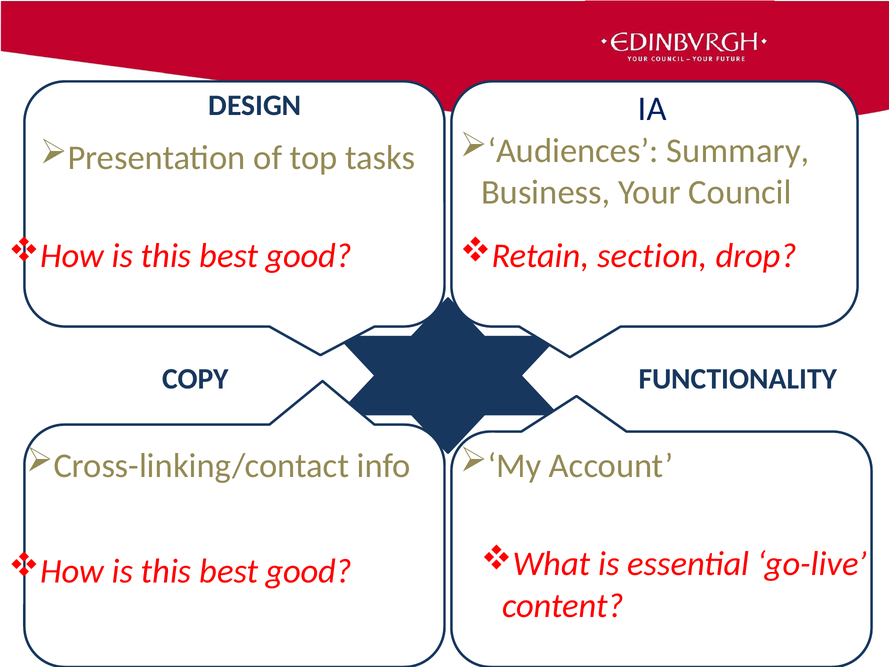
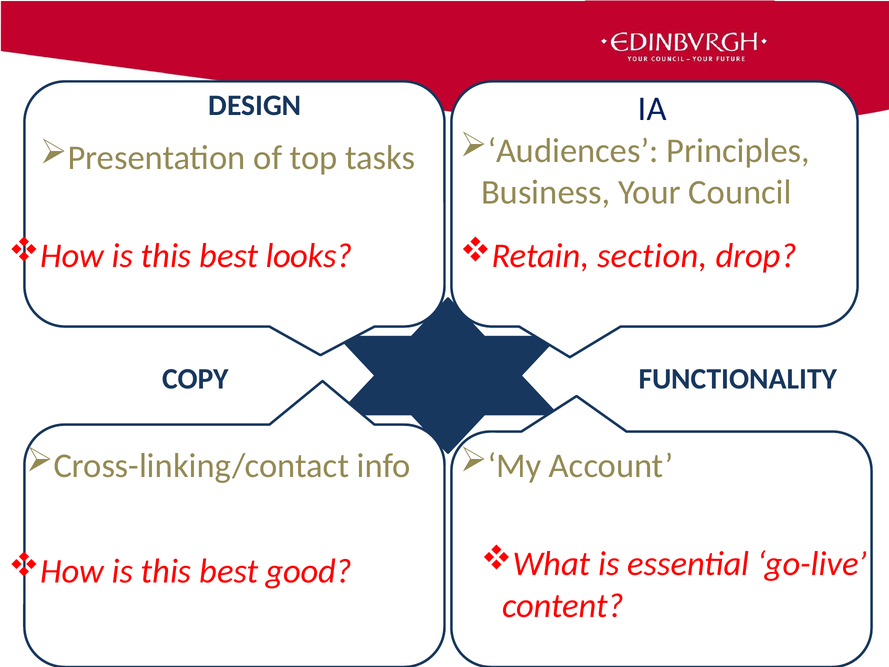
Summary: Summary -> Principles
good at (309, 256): good -> looks
